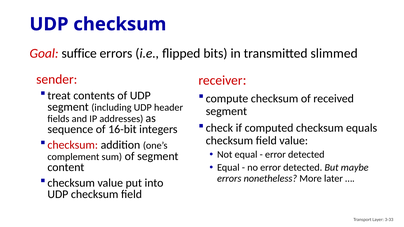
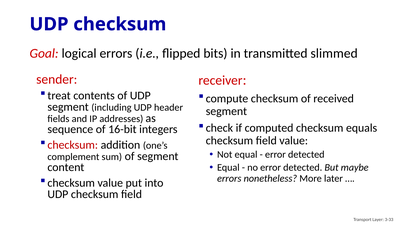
suffice: suffice -> logical
